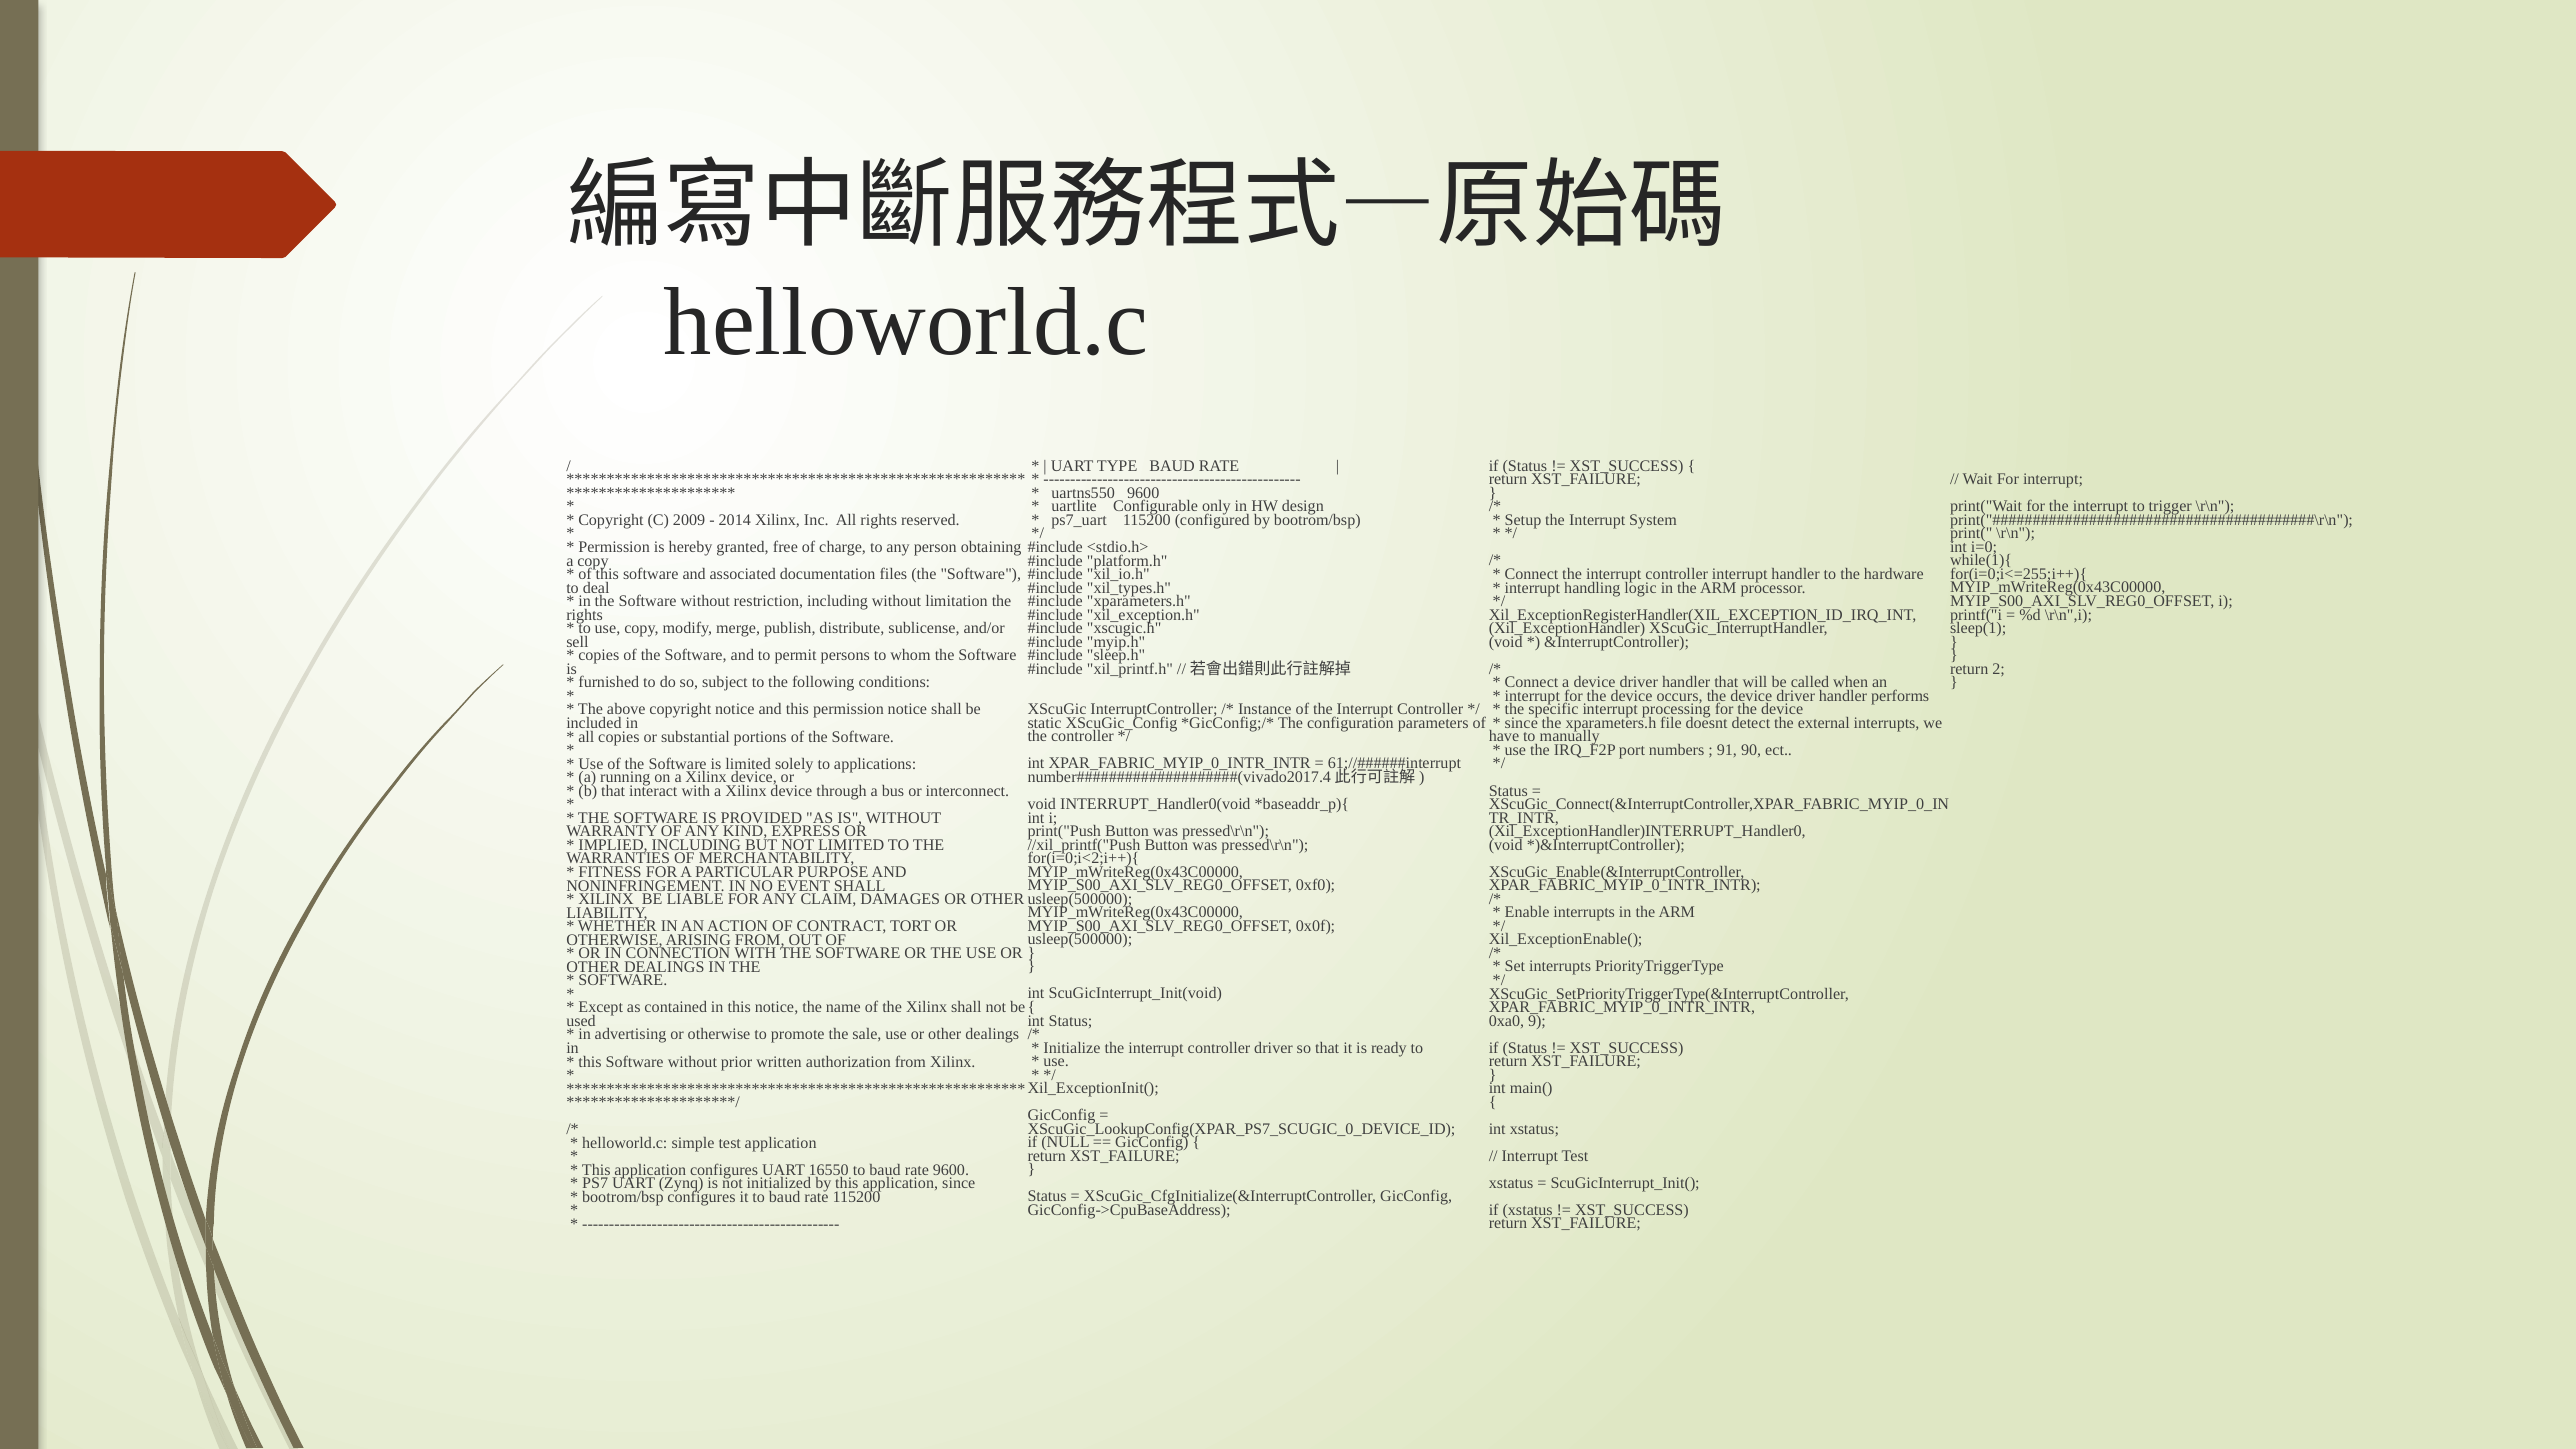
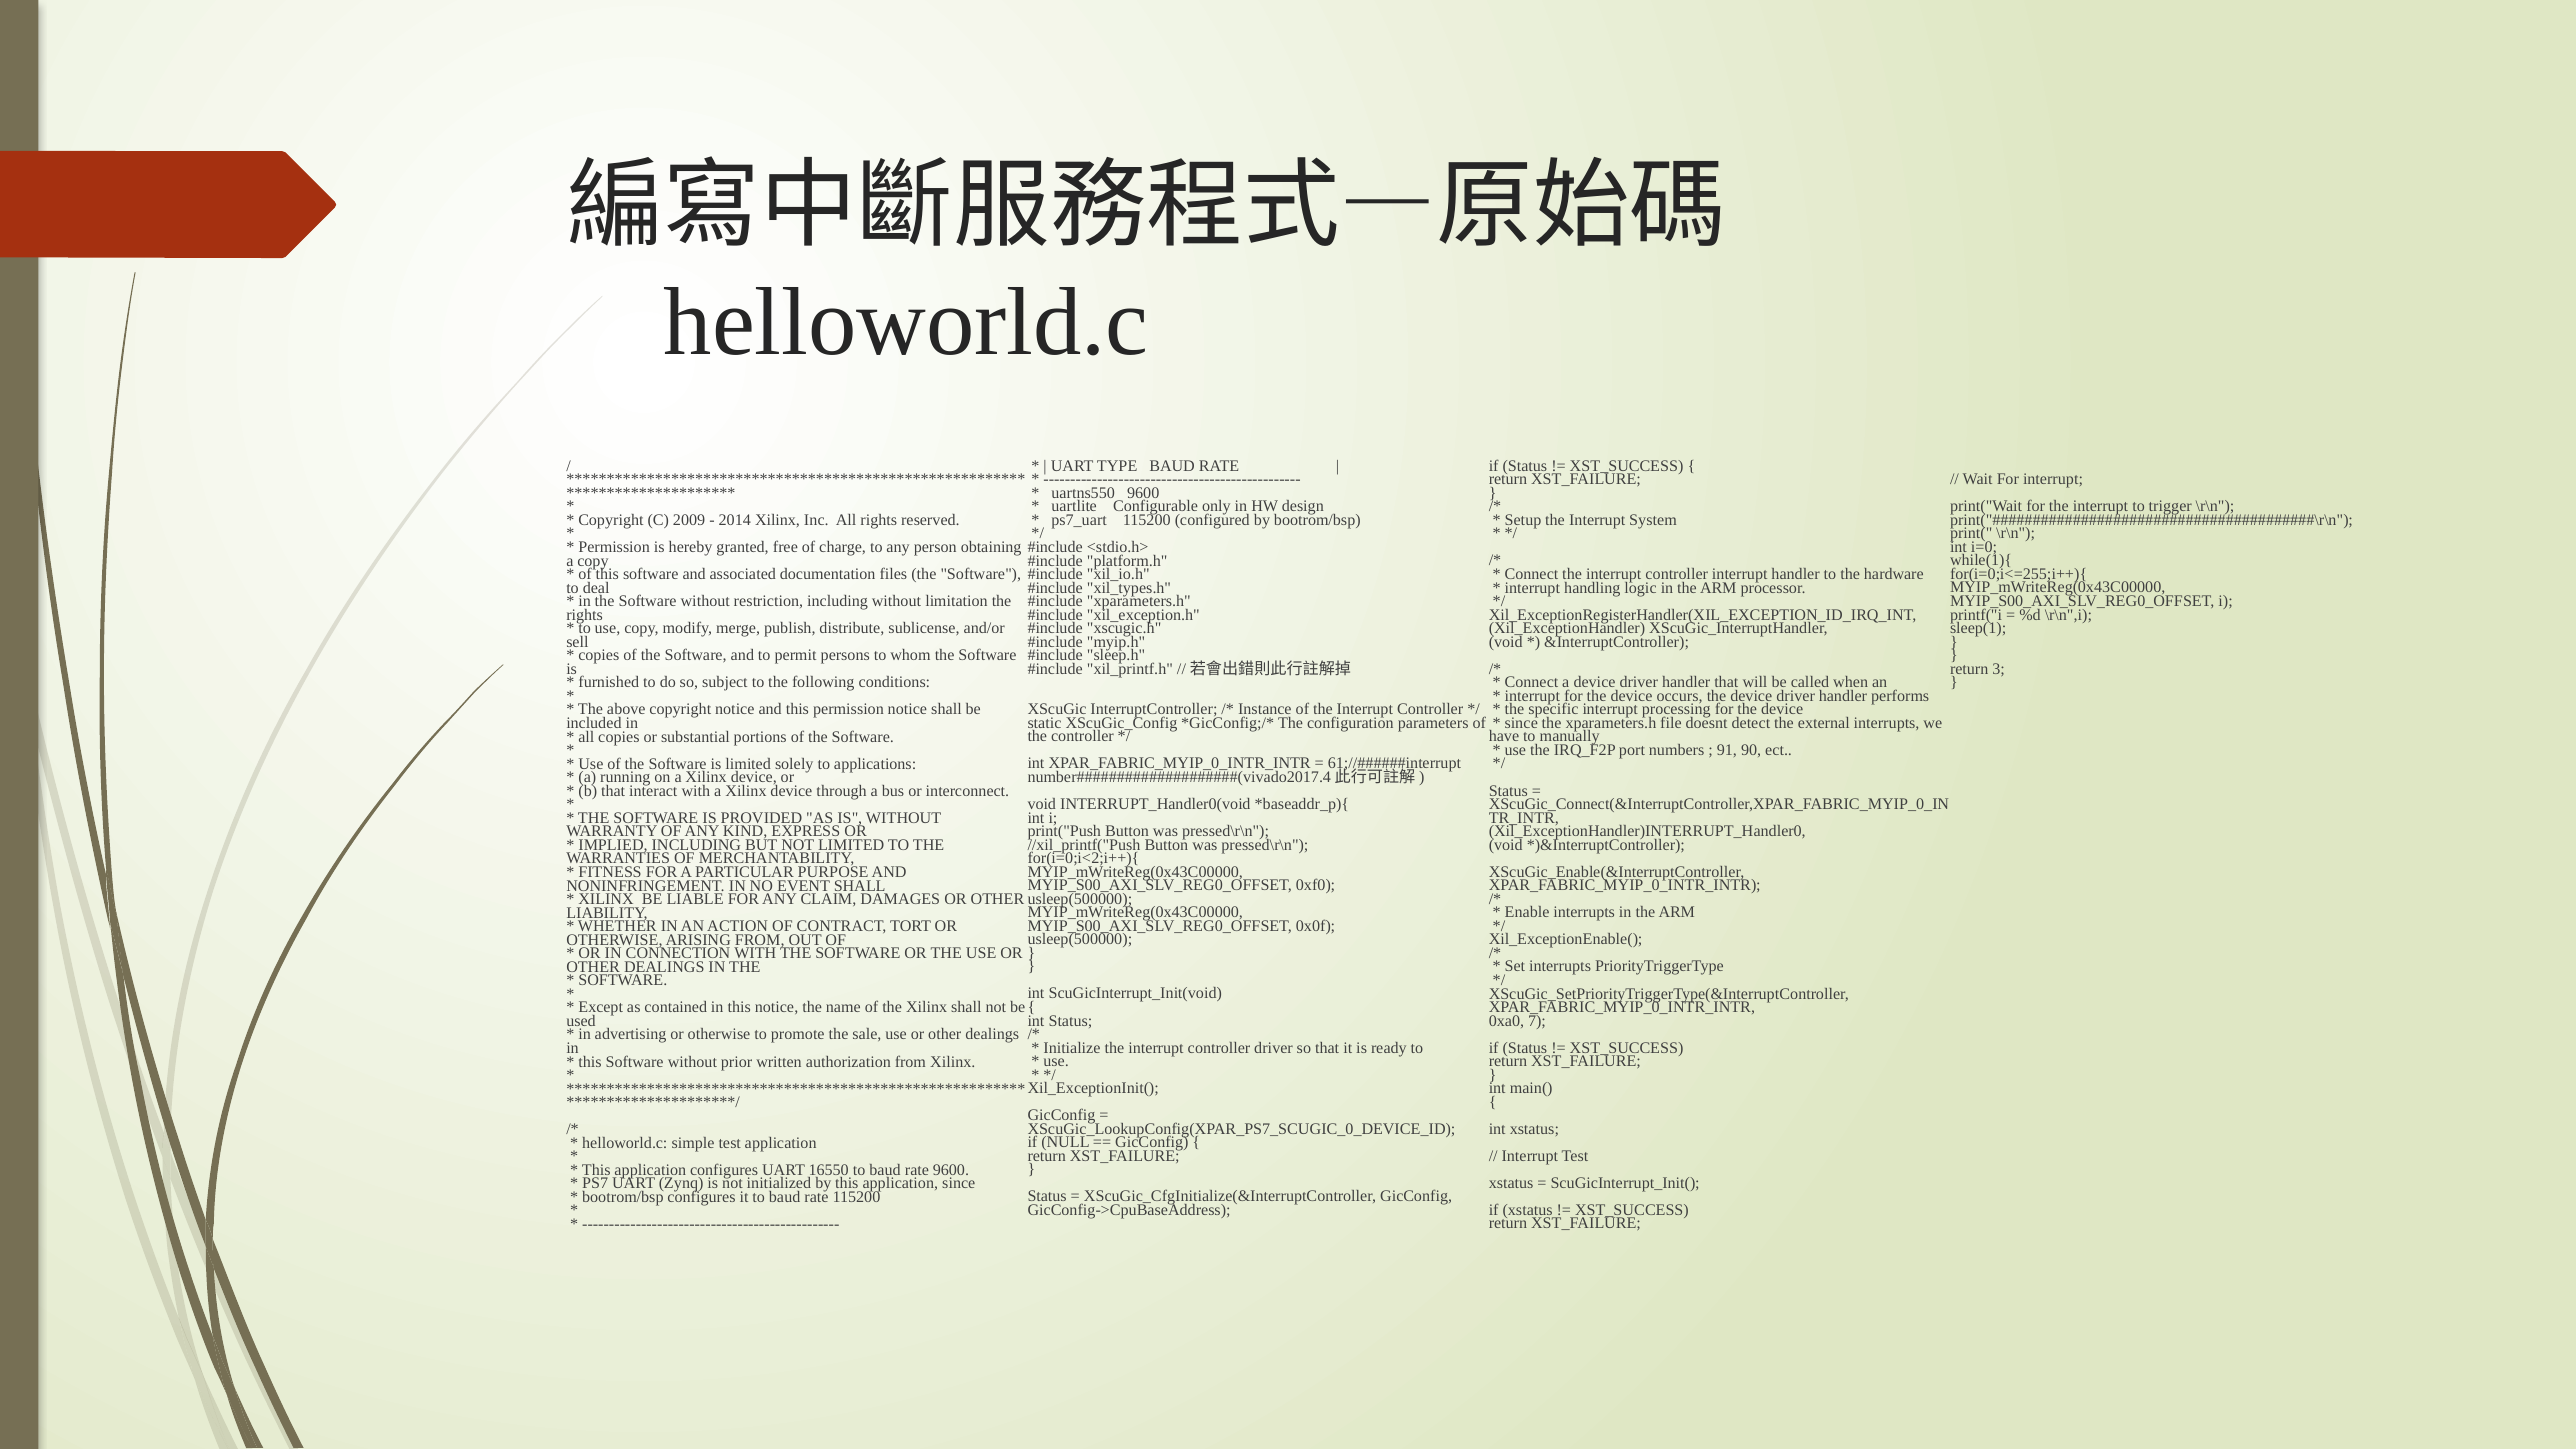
2: 2 -> 3
9: 9 -> 7
